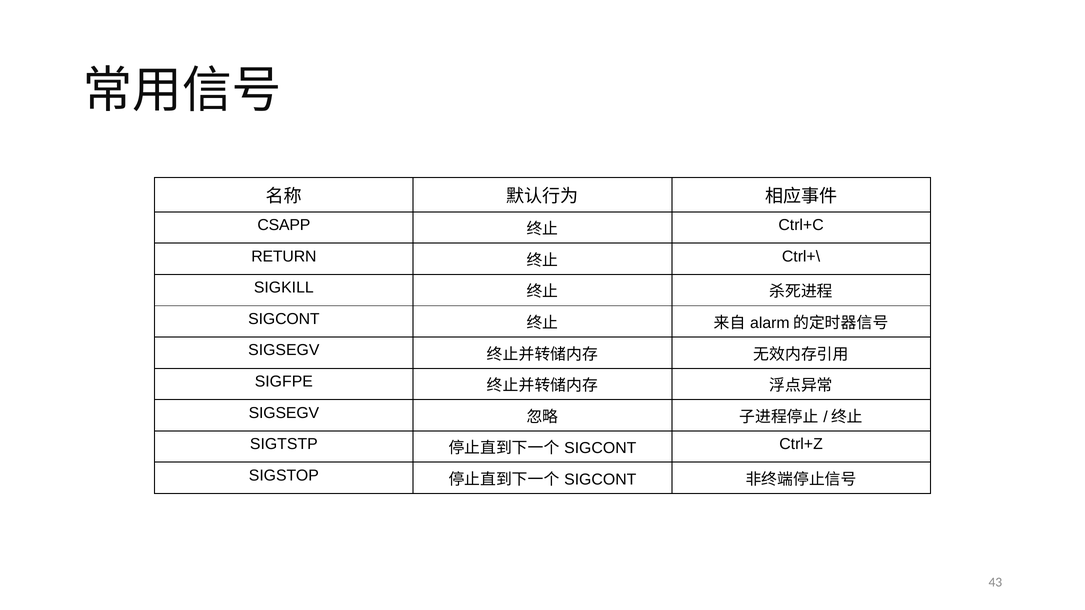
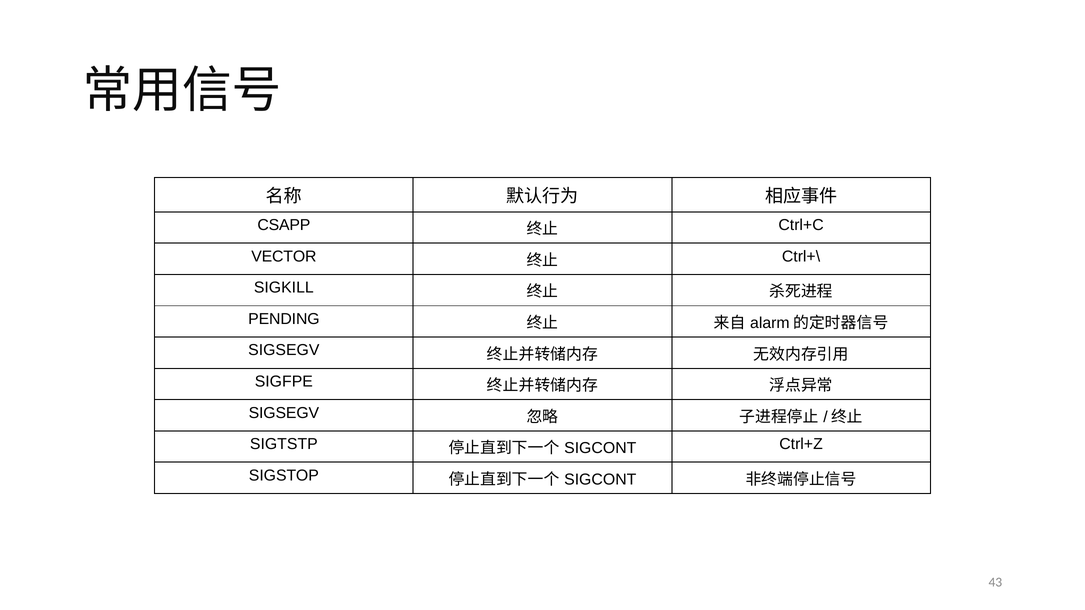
RETURN: RETURN -> VECTOR
SIGCONT at (284, 319): SIGCONT -> PENDING
